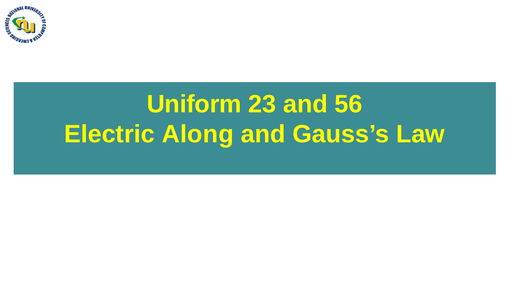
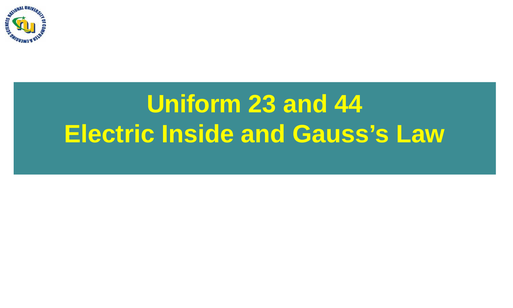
56: 56 -> 44
Along: Along -> Inside
